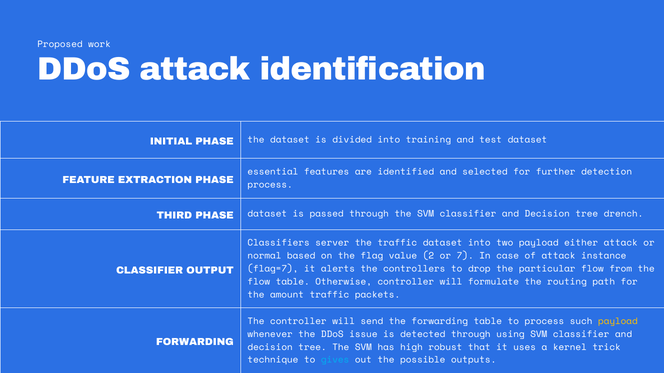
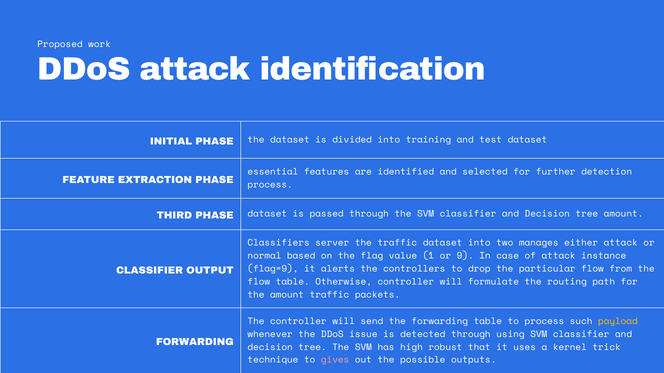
tree drench: drench -> amount
two payload: payload -> manages
2: 2 -> 1
7: 7 -> 9
flag=7: flag=7 -> flag=9
gives colour: light blue -> pink
